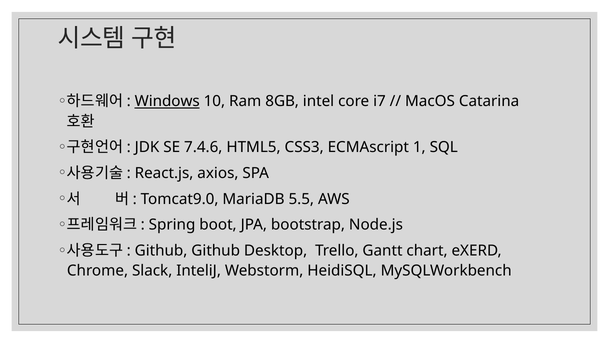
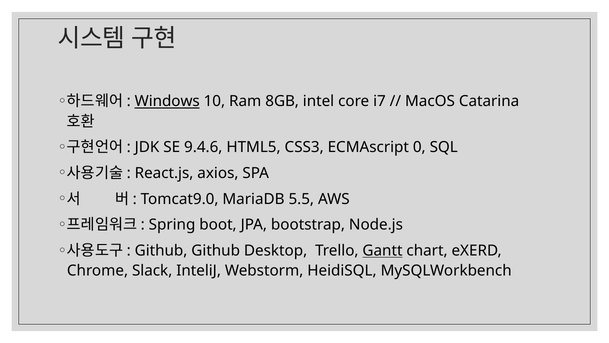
7.4.6: 7.4.6 -> 9.4.6
1: 1 -> 0
Gantt underline: none -> present
